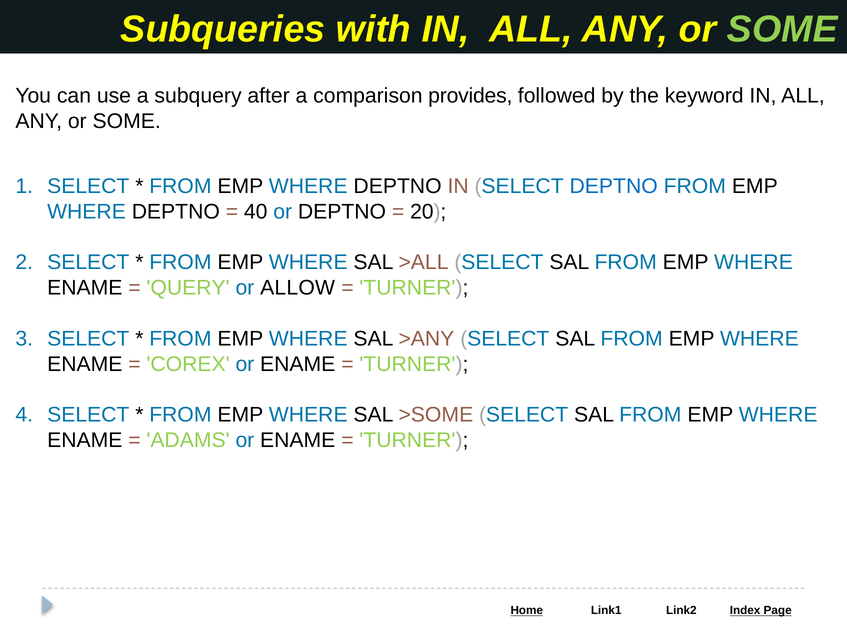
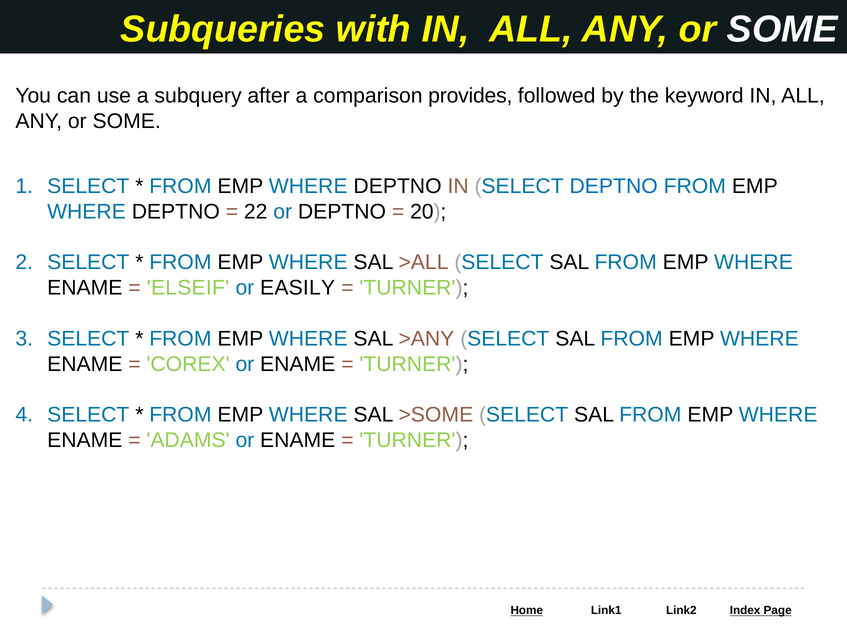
SOME at (782, 29) colour: light green -> white
40: 40 -> 22
QUERY: QUERY -> ELSEIF
ALLOW: ALLOW -> EASILY
